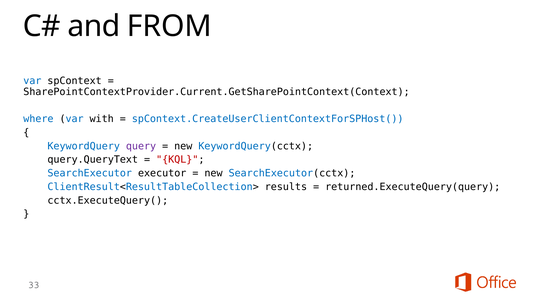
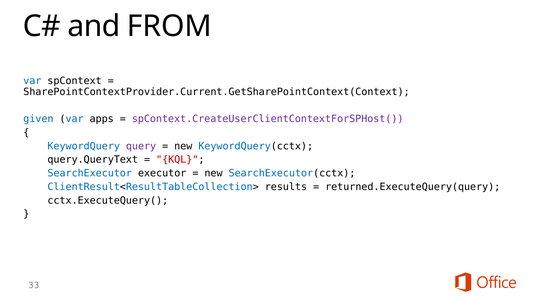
where: where -> given
with: with -> apps
spContext.CreateUserClientContextForSPHost( colour: blue -> purple
